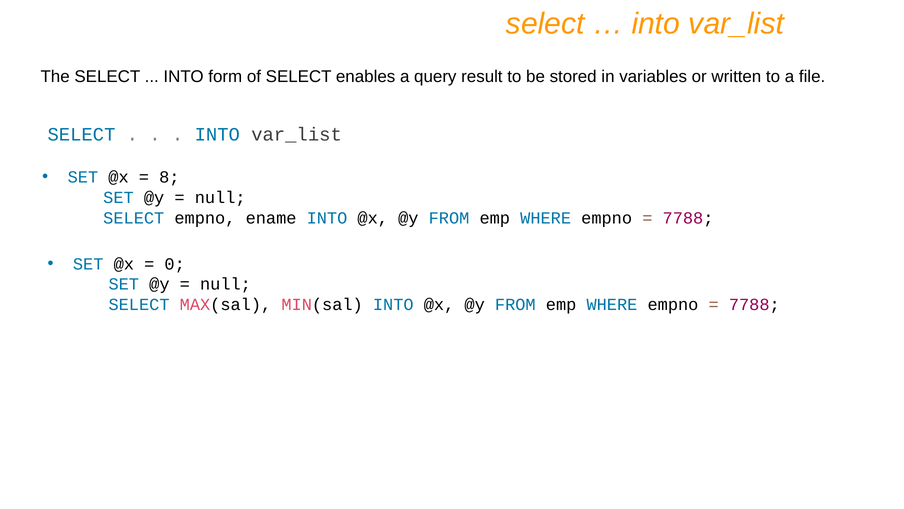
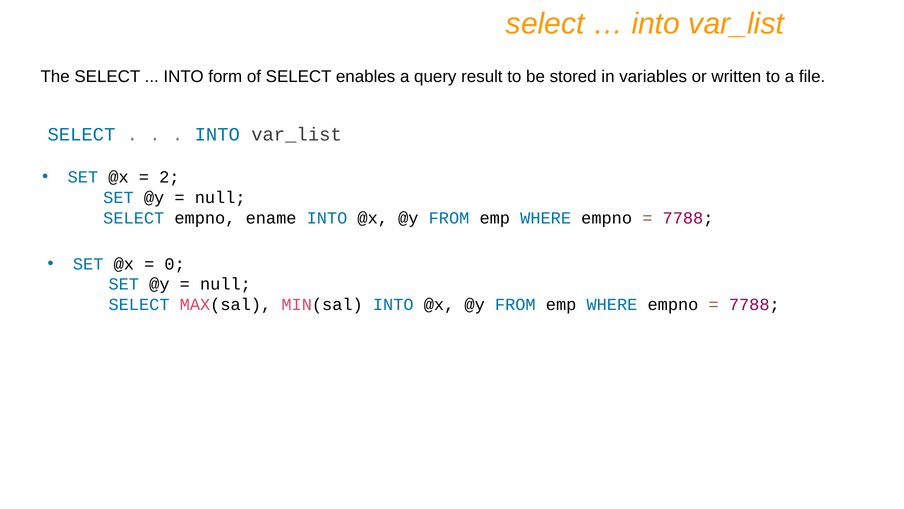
8: 8 -> 2
